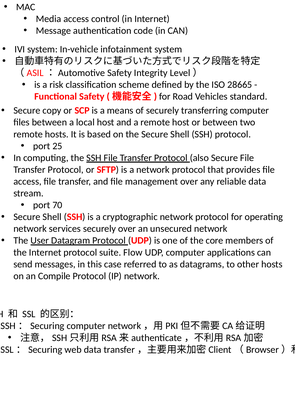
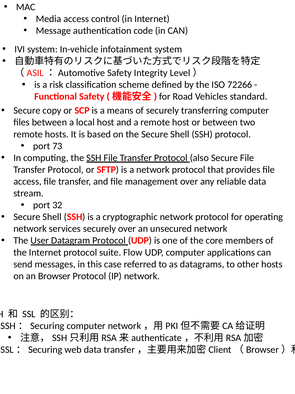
28665: 28665 -> 72266
25: 25 -> 73
70: 70 -> 32
Compile: Compile -> Browser
